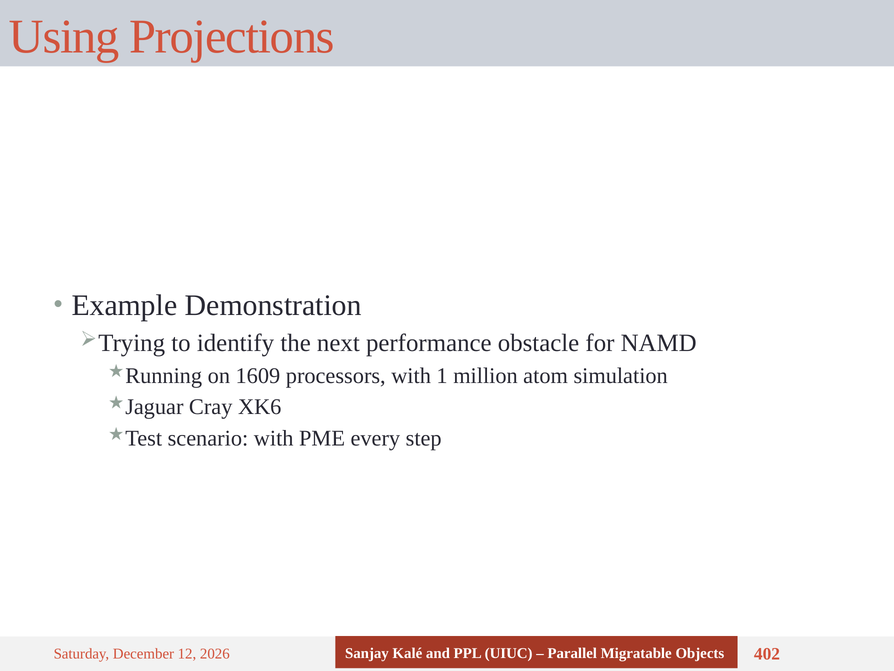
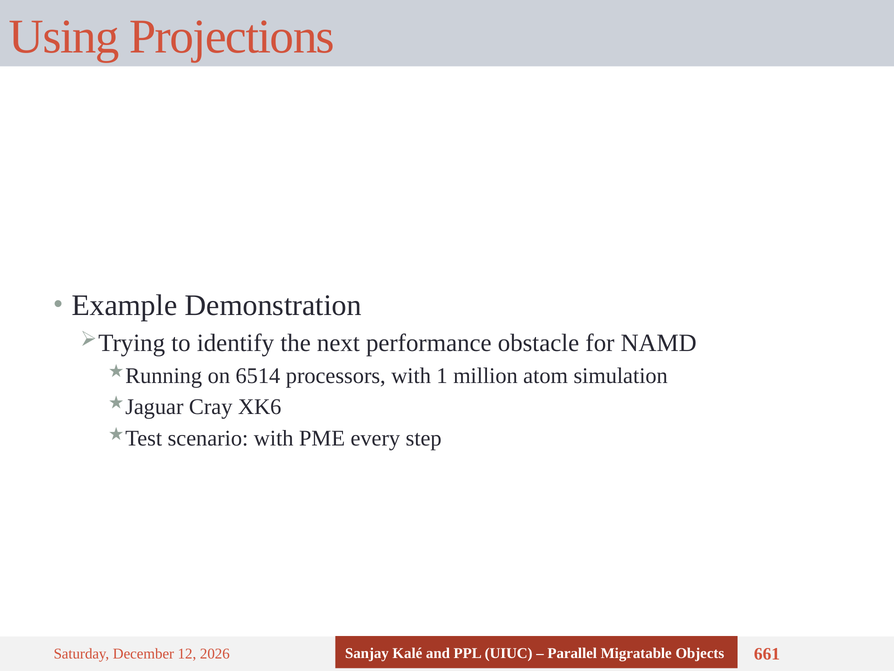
1609: 1609 -> 6514
402: 402 -> 661
